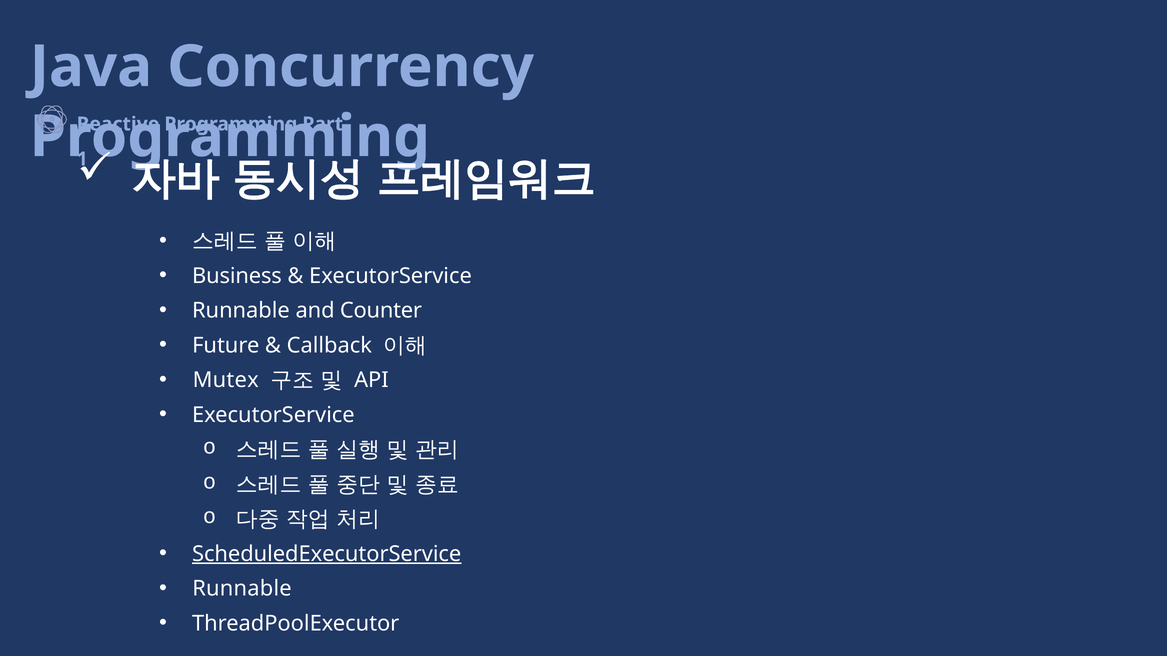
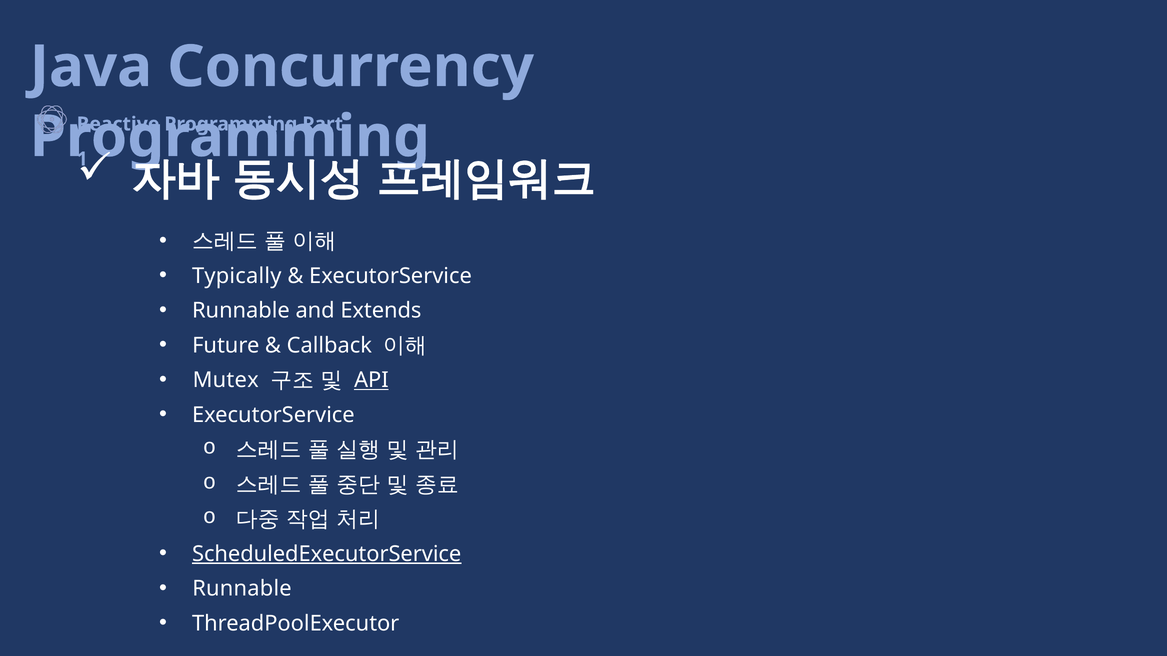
Business: Business -> Typically
Counter: Counter -> Extends
API underline: none -> present
